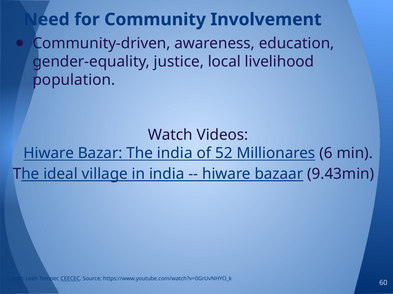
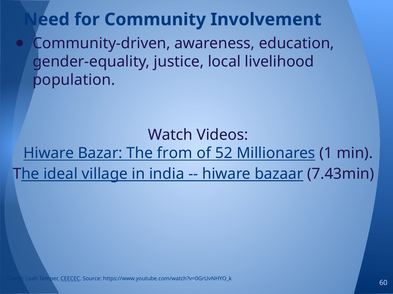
The india: india -> from
6: 6 -> 1
9.43min: 9.43min -> 7.43min
